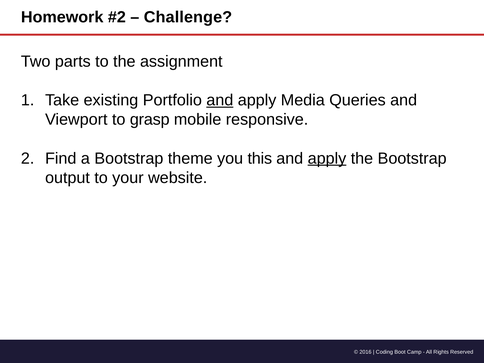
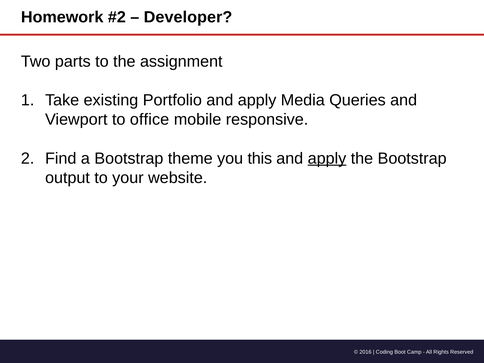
Challenge: Challenge -> Developer
and at (220, 100) underline: present -> none
grasp: grasp -> office
